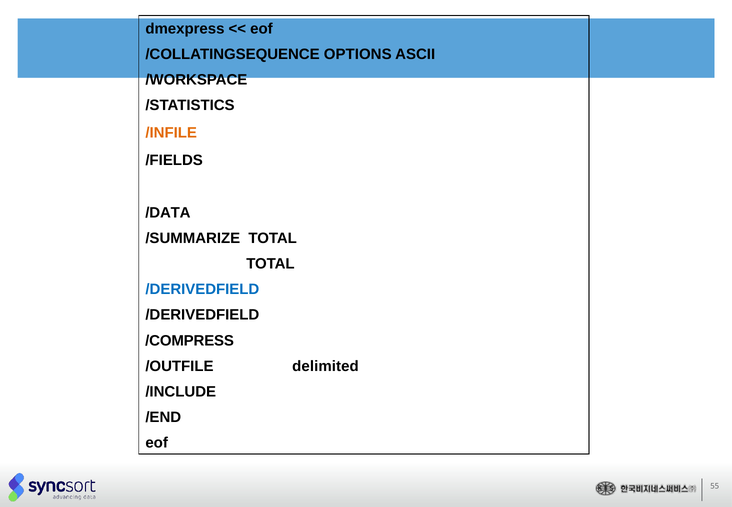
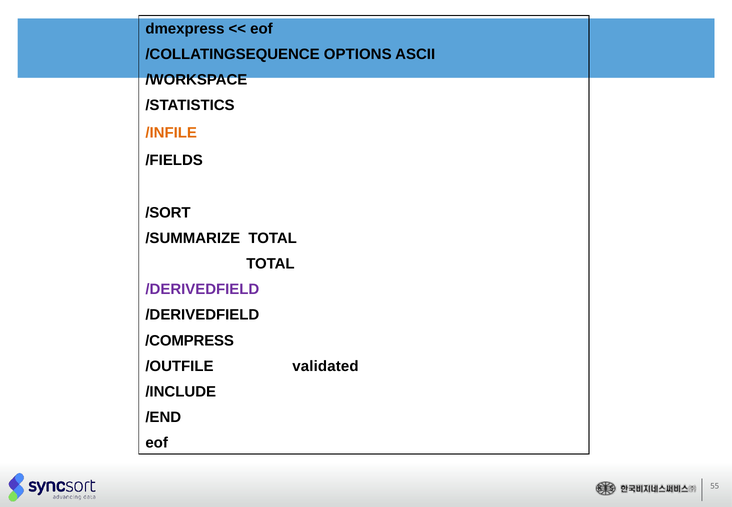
/DATA: /DATA -> /SORT
/DERIVEDFIELD at (202, 289) colour: blue -> purple
delimited: delimited -> validated
